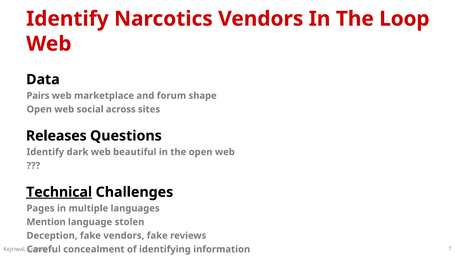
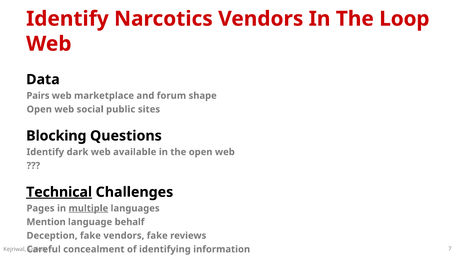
across: across -> public
Releases: Releases -> Blocking
beautiful: beautiful -> available
multiple underline: none -> present
stolen: stolen -> behalf
